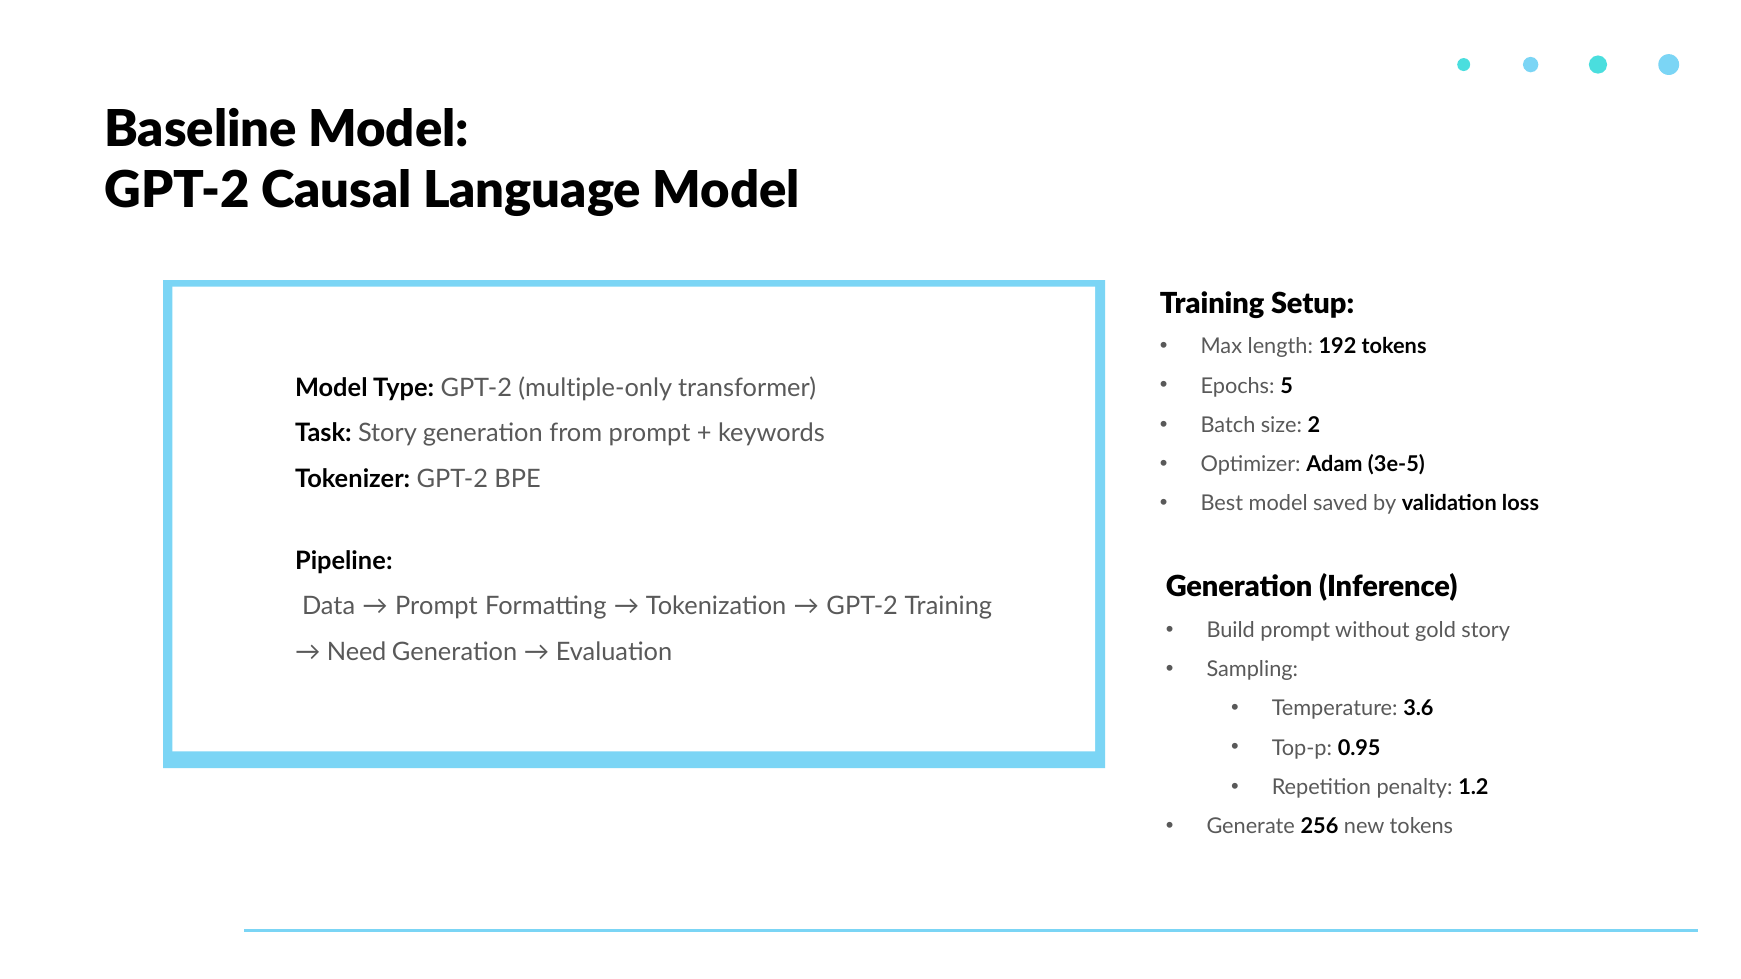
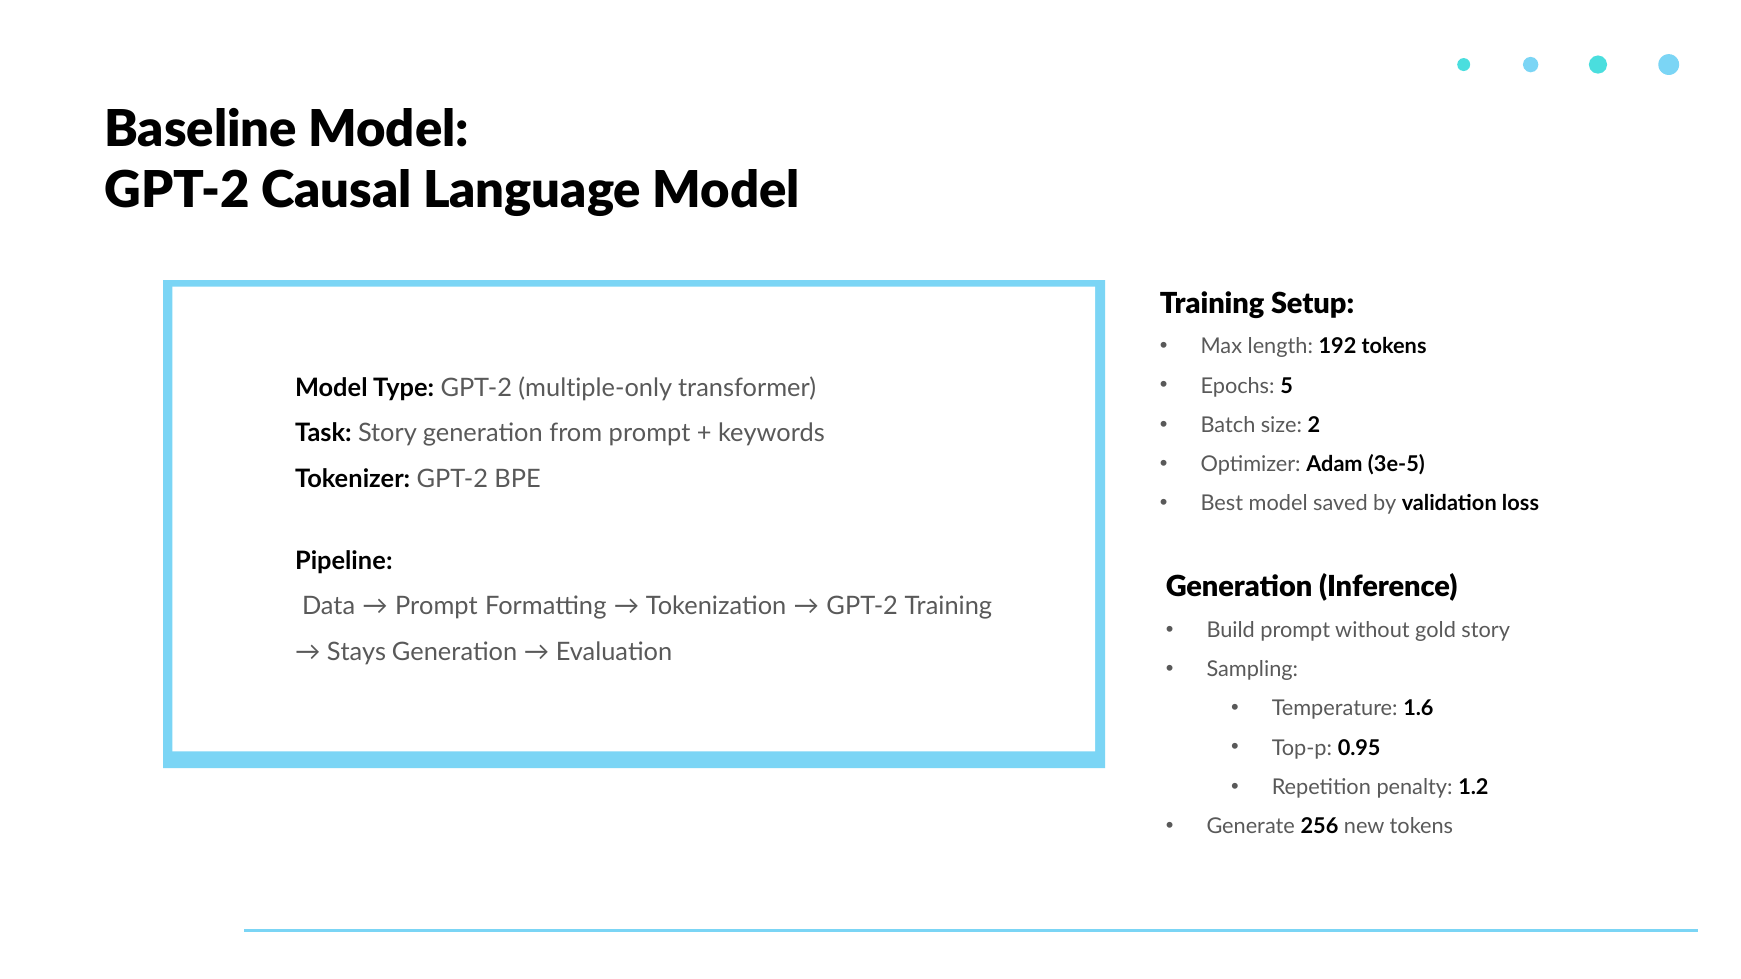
Need: Need -> Stays
3.6: 3.6 -> 1.6
